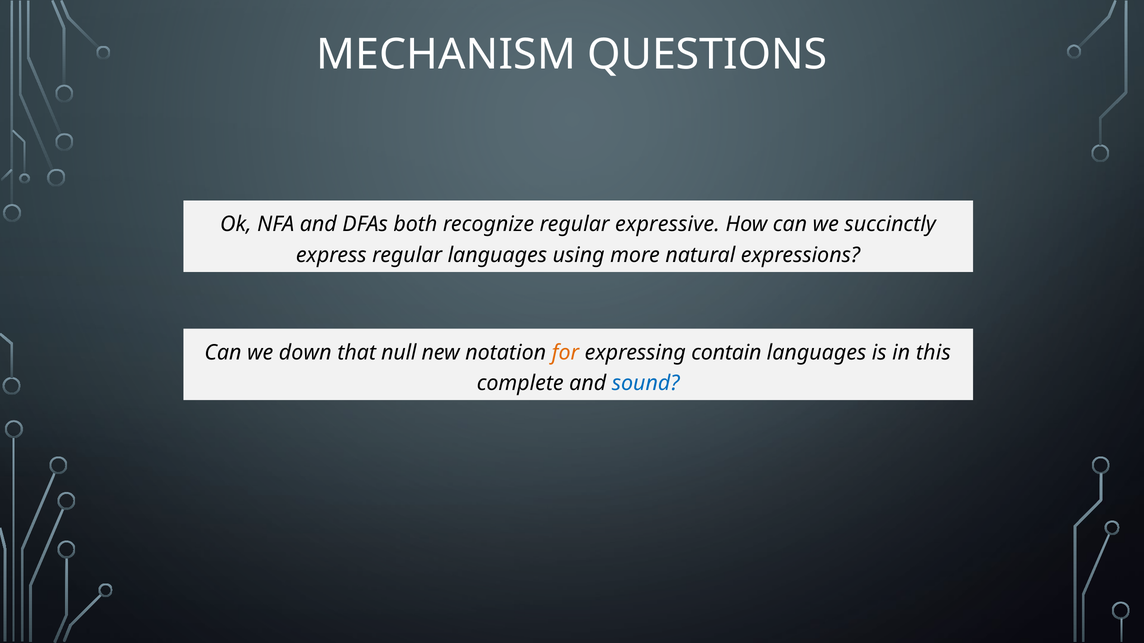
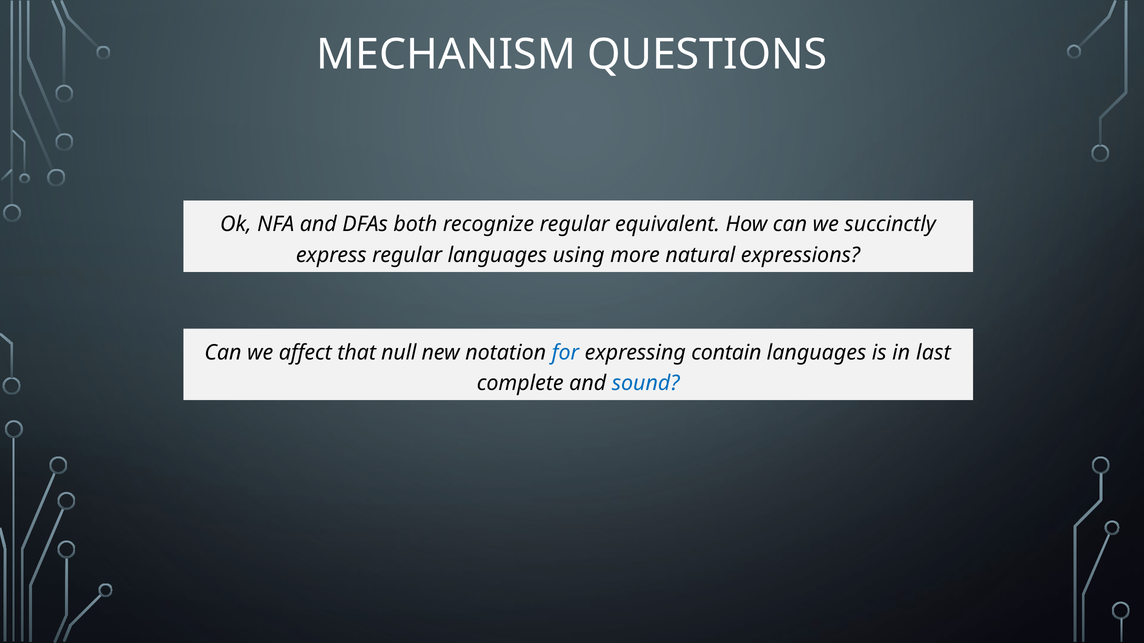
expressive: expressive -> equivalent
down: down -> affect
for colour: orange -> blue
this: this -> last
